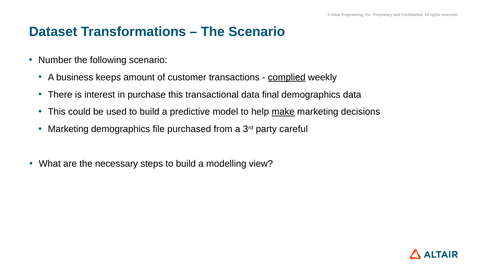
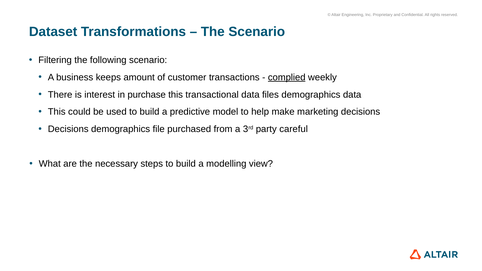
Number: Number -> Filtering
final: final -> files
make underline: present -> none
Marketing at (68, 129): Marketing -> Decisions
